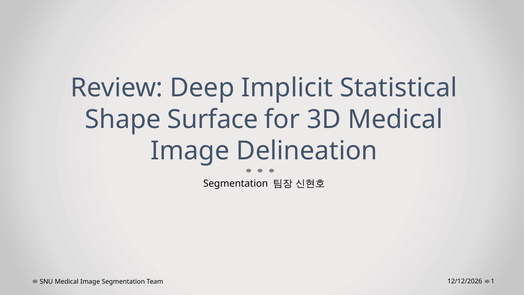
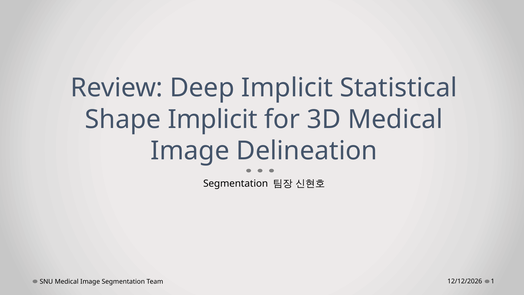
Shape Surface: Surface -> Implicit
